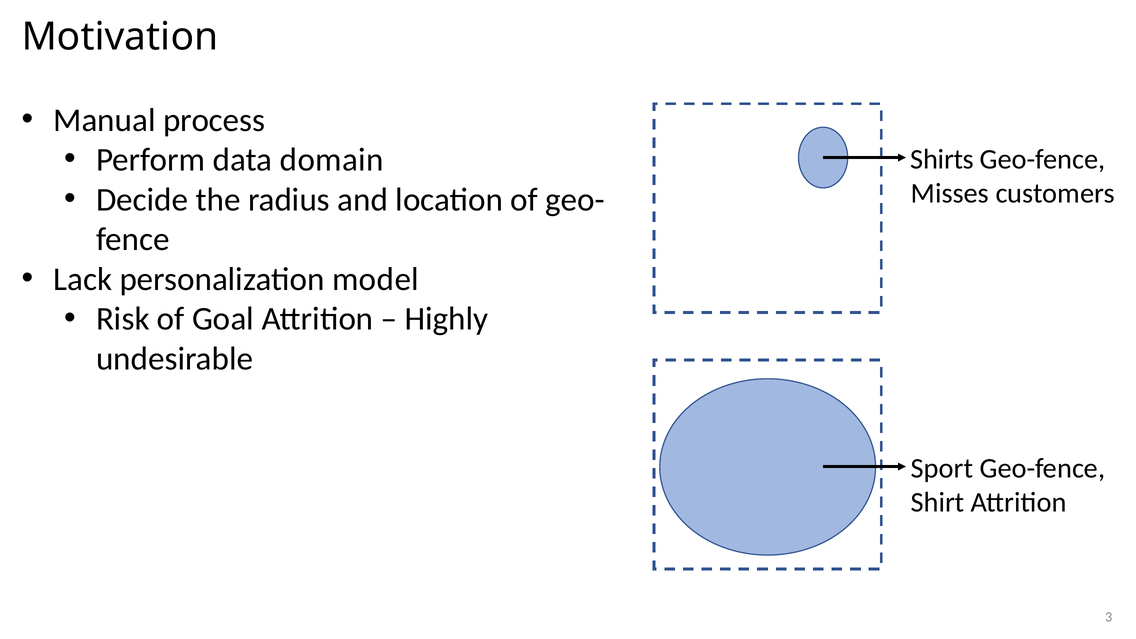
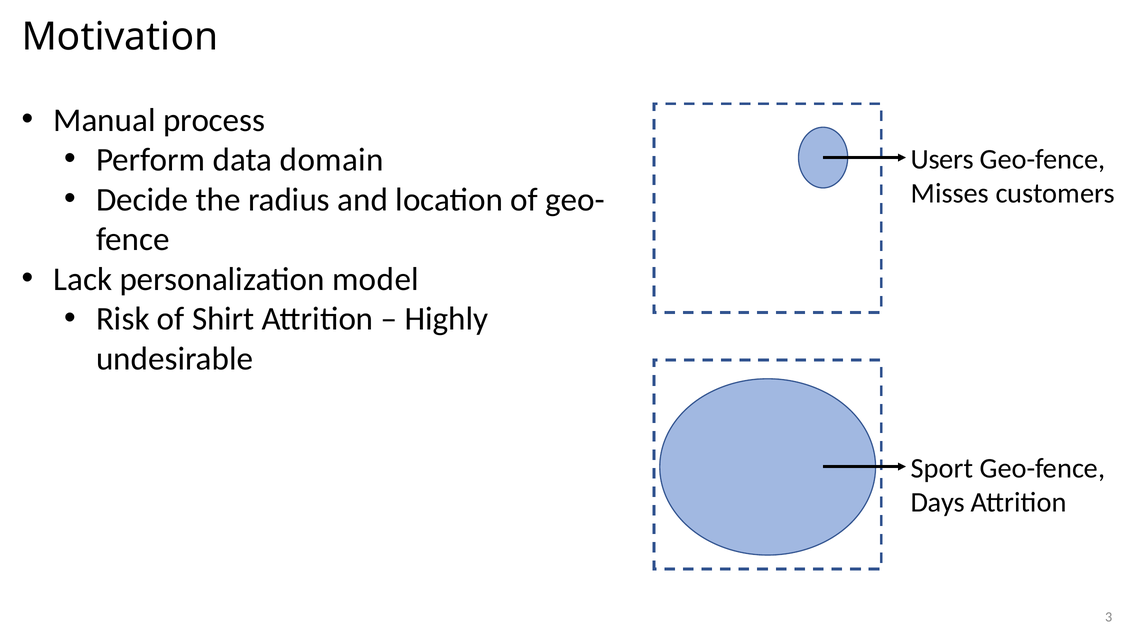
Shirts: Shirts -> Users
Goal: Goal -> Shirt
Shirt: Shirt -> Days
